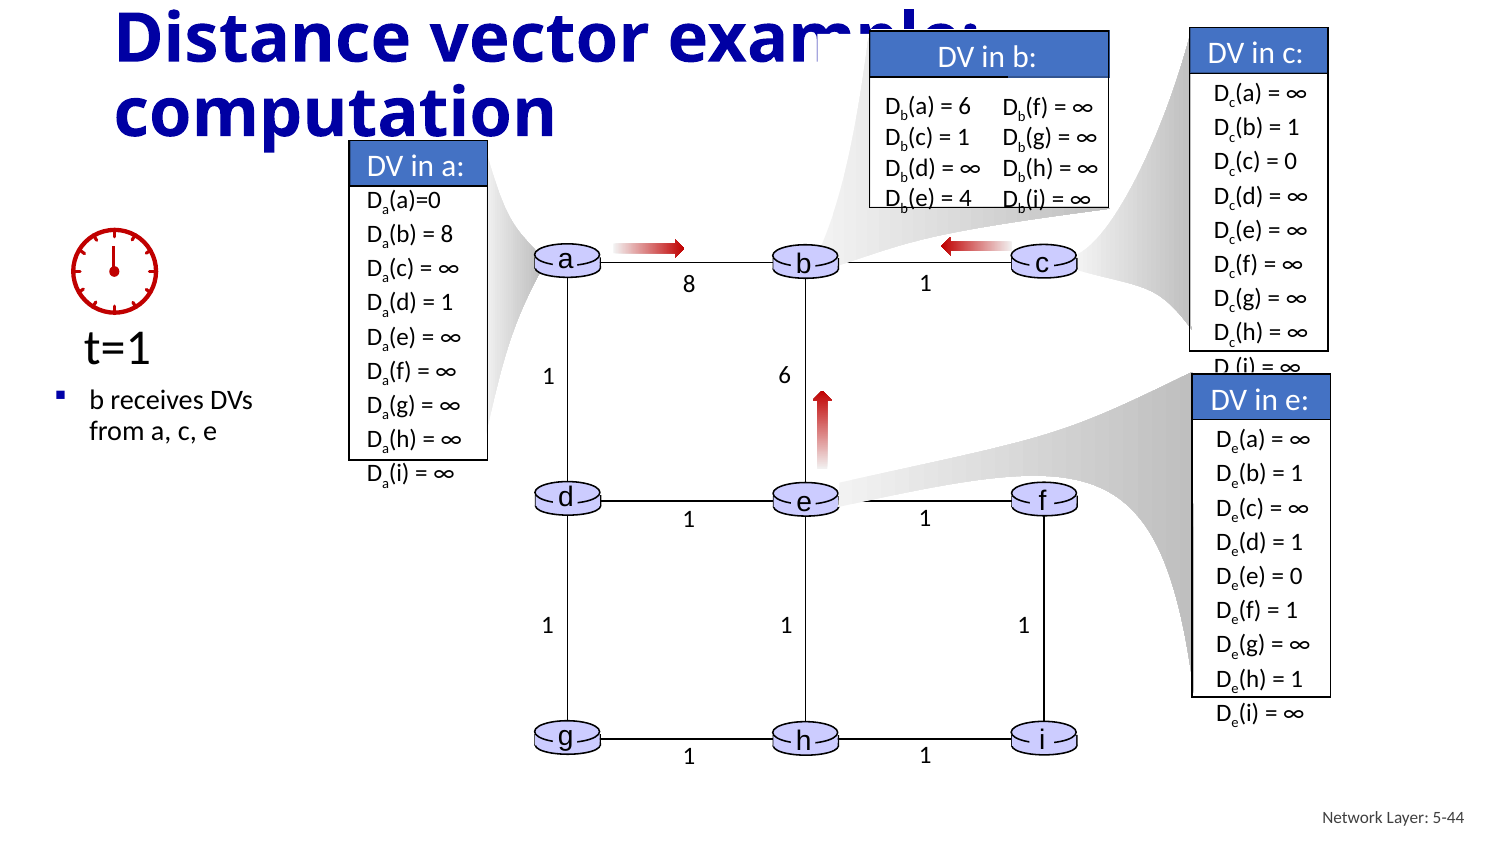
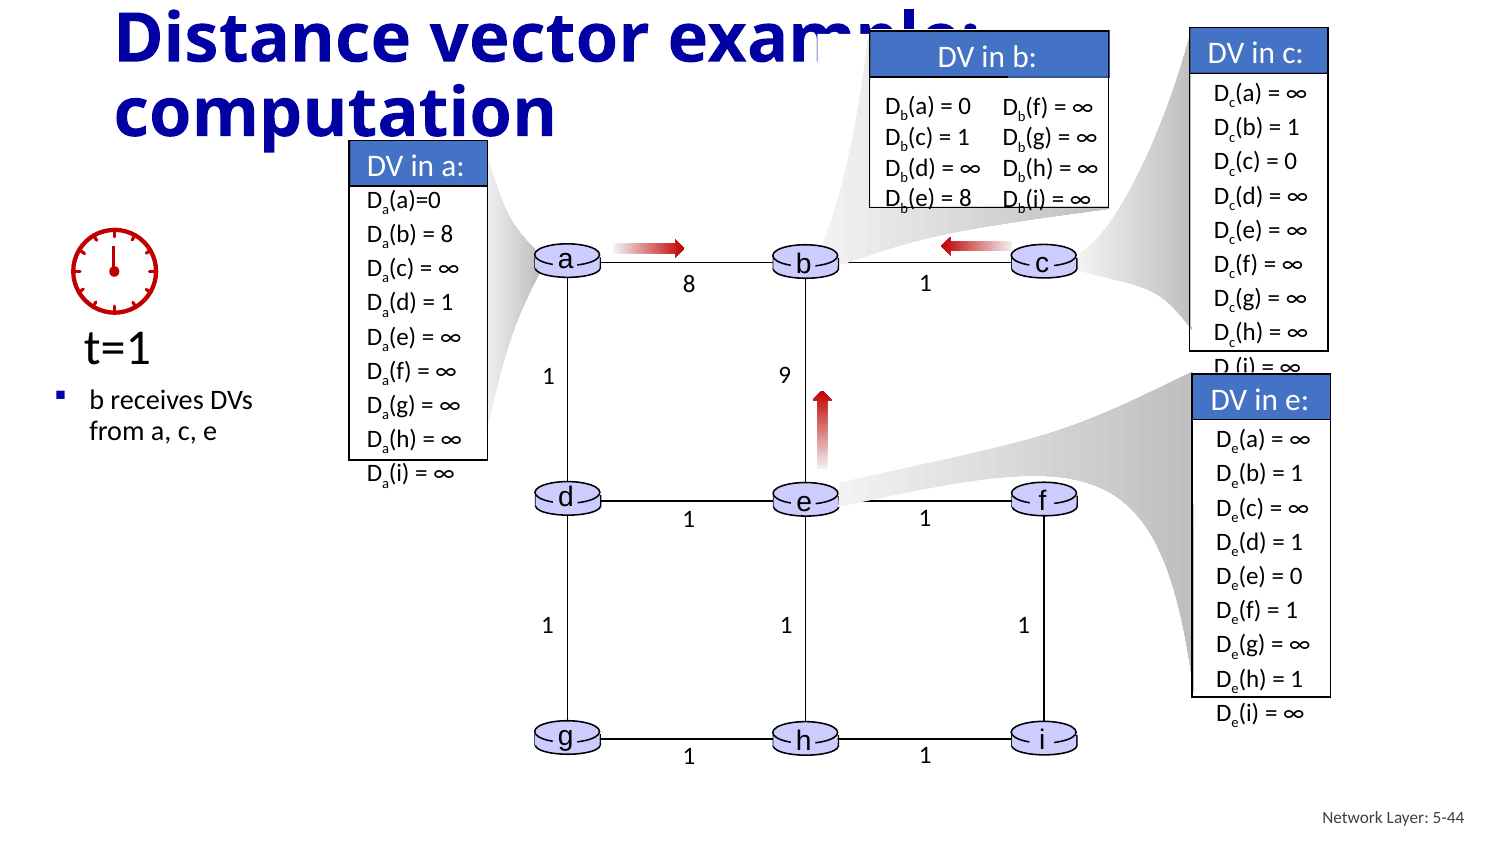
6 at (965, 106): 6 -> 0
4 at (965, 199): 4 -> 8
1 6: 6 -> 9
